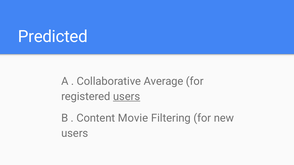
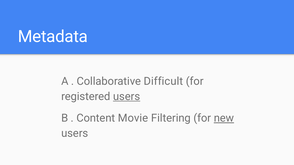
Predicted: Predicted -> Metadata
Average: Average -> Difficult
new underline: none -> present
